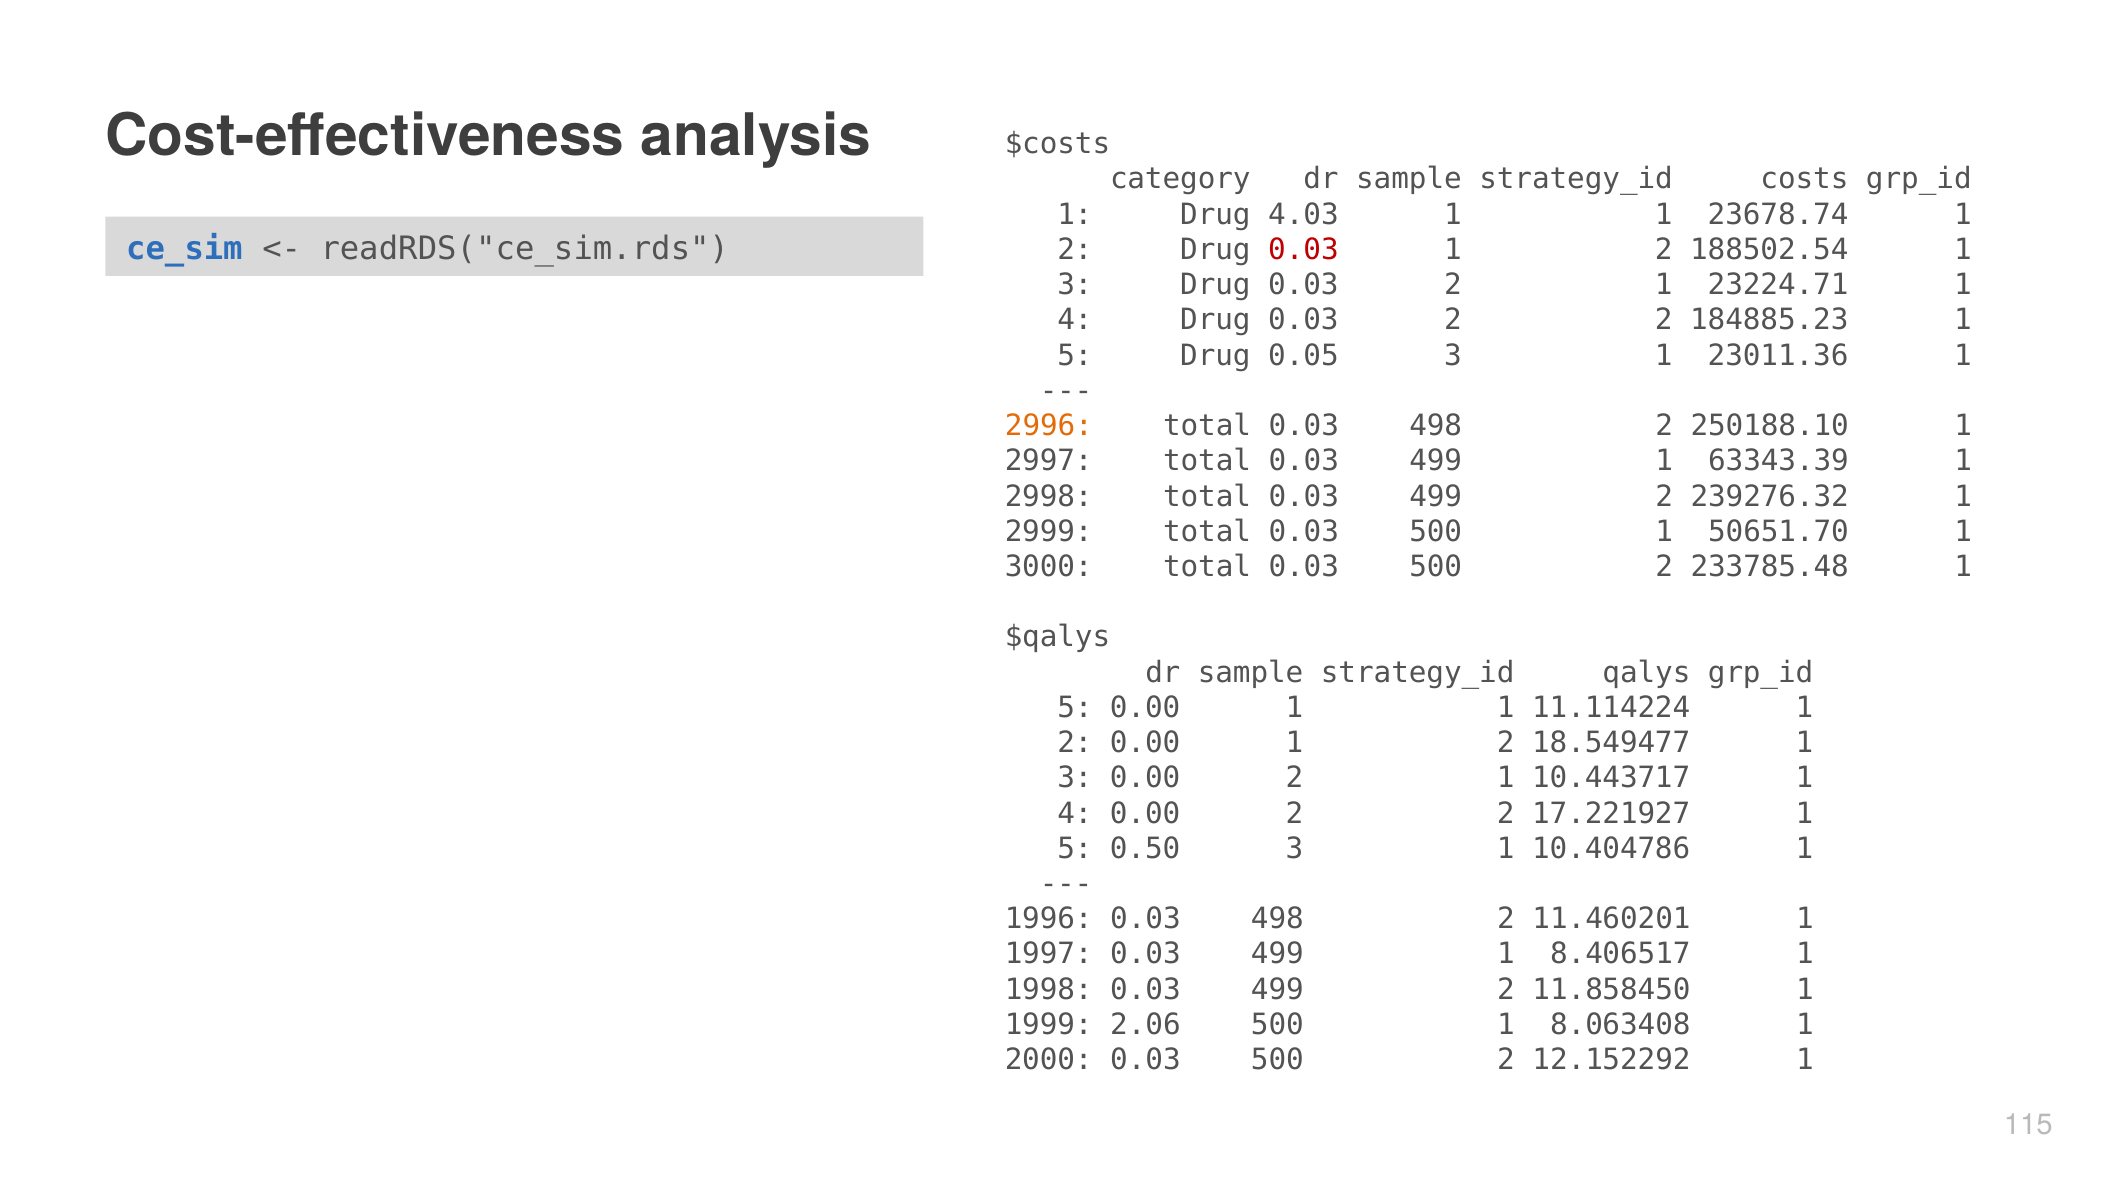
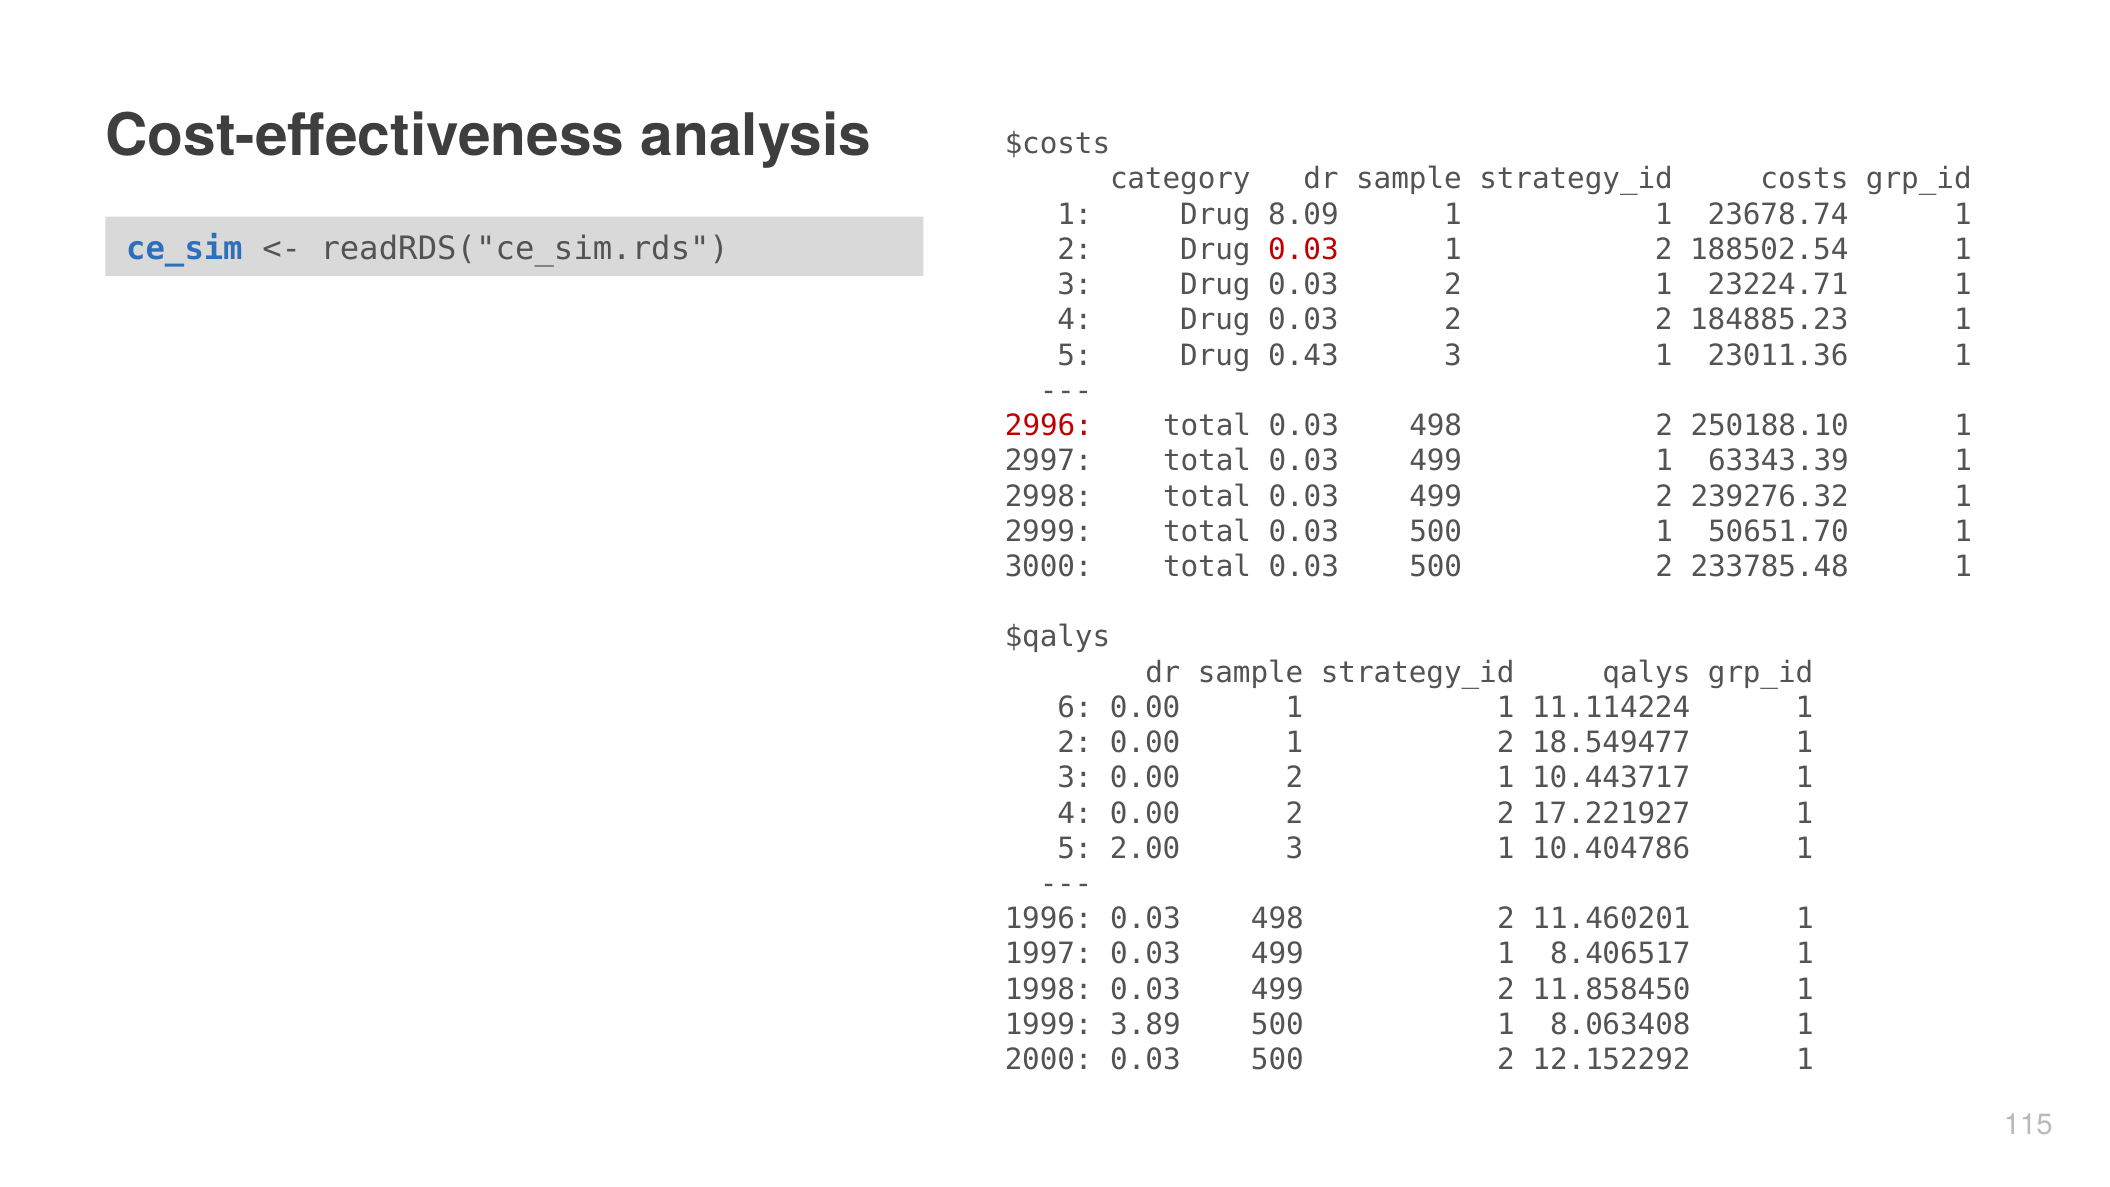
4.03: 4.03 -> 8.09
0.05: 0.05 -> 0.43
2996 colour: orange -> red
5 at (1075, 708): 5 -> 6
0.50: 0.50 -> 2.00
2.06: 2.06 -> 3.89
